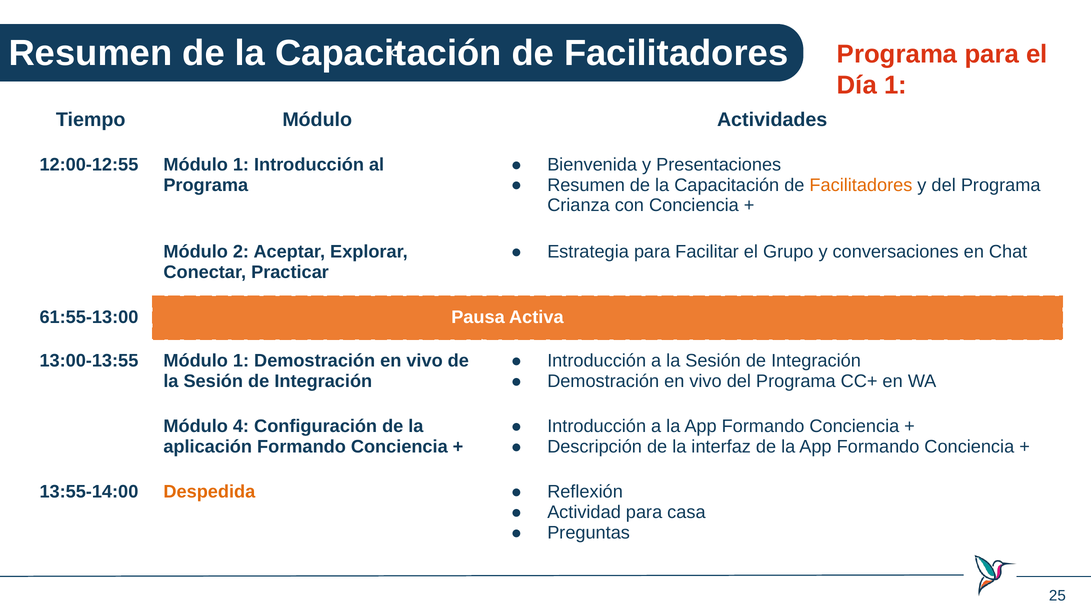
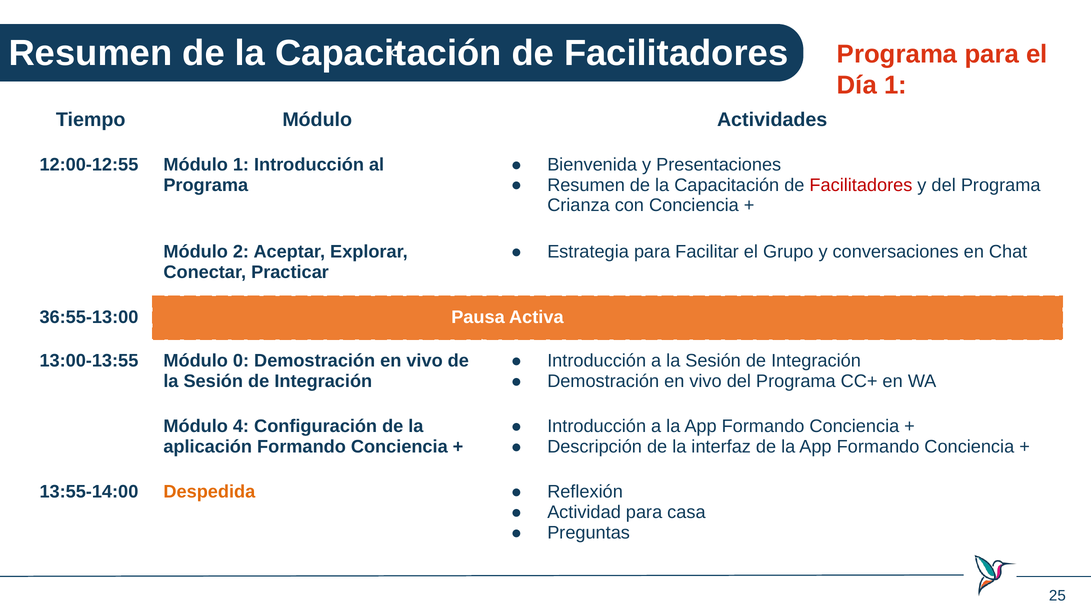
Facilitadores at (861, 185) colour: orange -> red
61:55-13:00: 61:55-13:00 -> 36:55-13:00
13:00-13:55 Módulo 1: 1 -> 0
